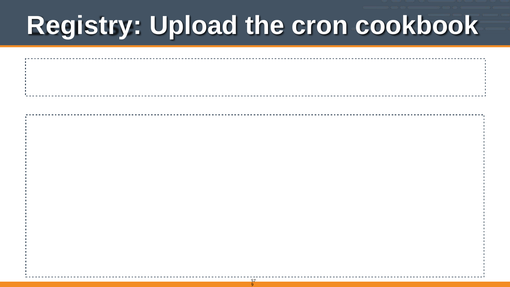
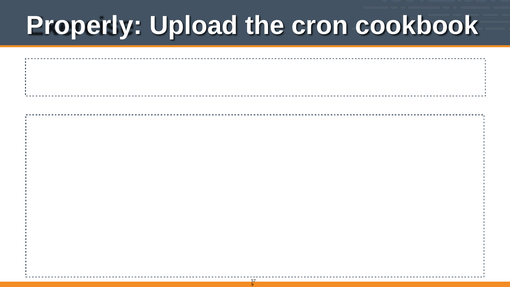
Registry: Registry -> Properly
